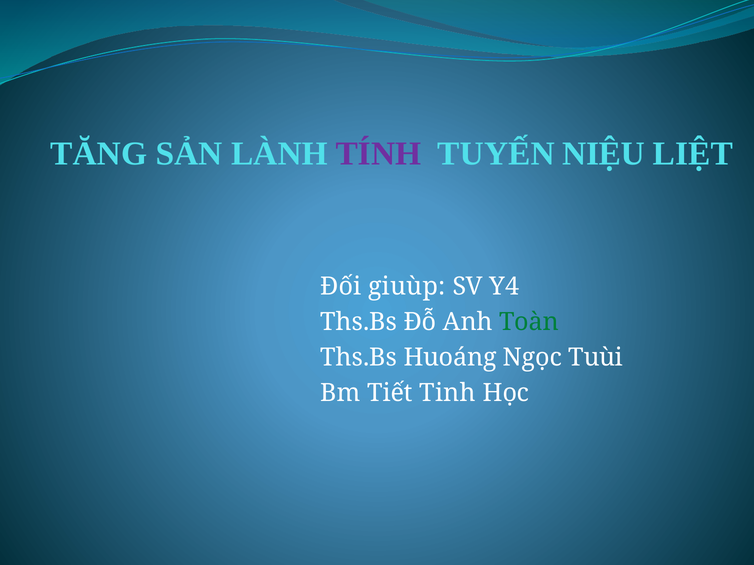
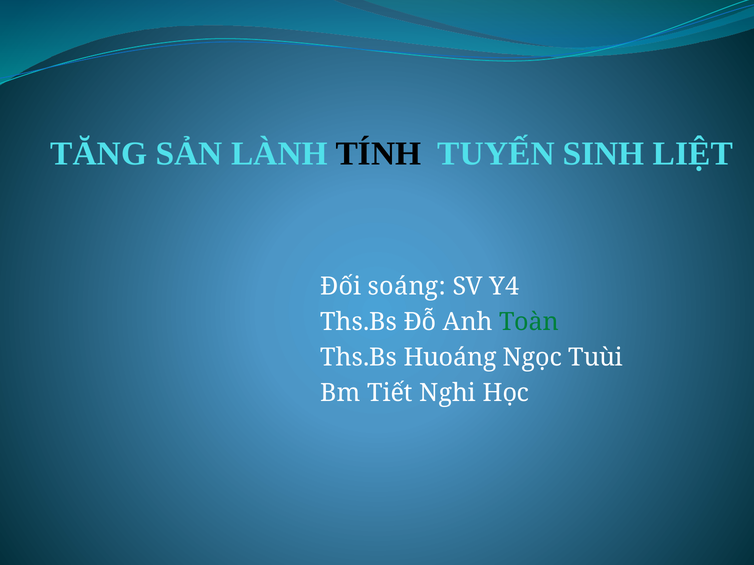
TÍNH colour: purple -> black
NIỆU: NIỆU -> SINH
giuùp: giuùp -> soáng
Tinh: Tinh -> Nghi
